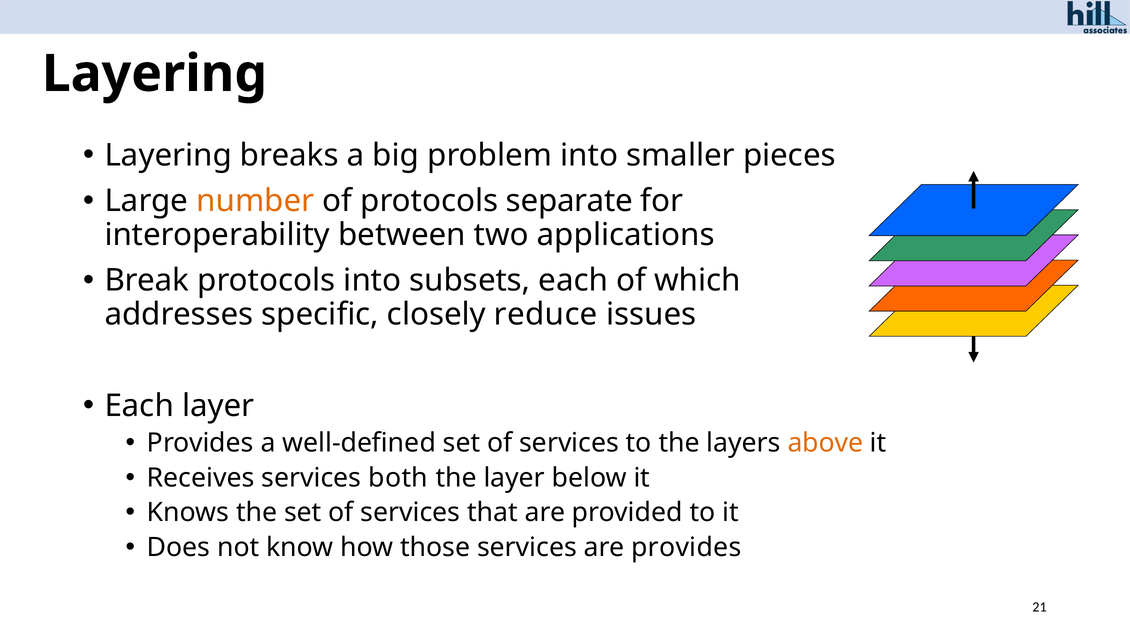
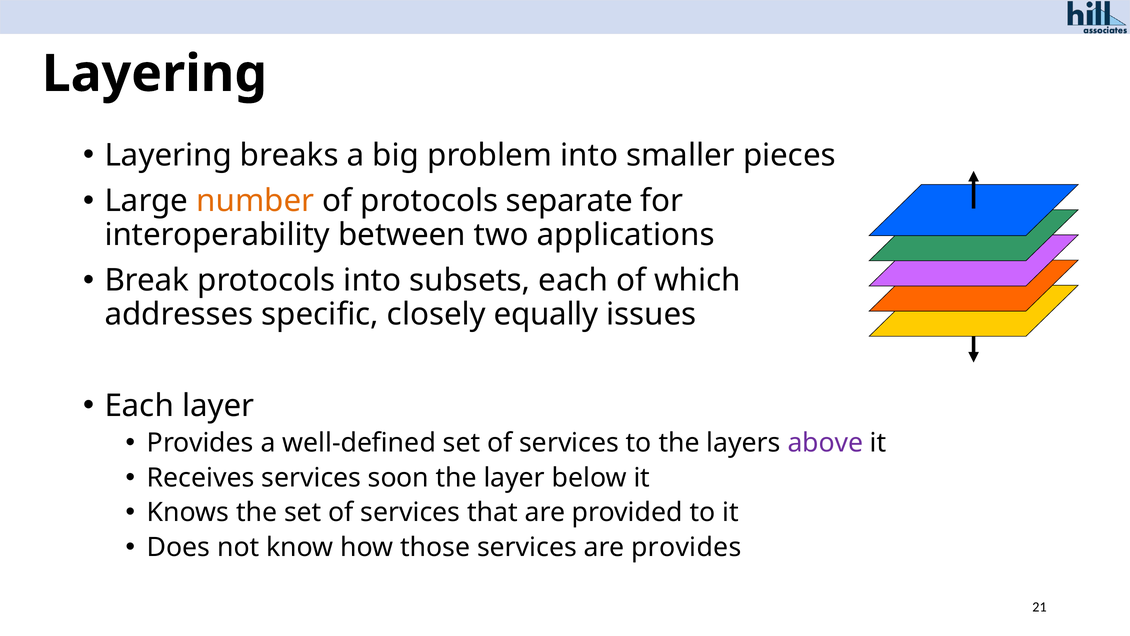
reduce: reduce -> equally
above colour: orange -> purple
both: both -> soon
